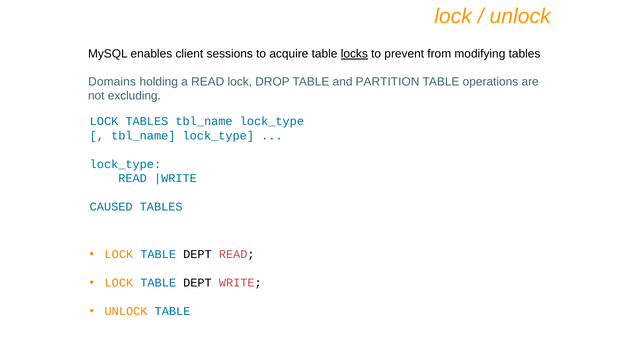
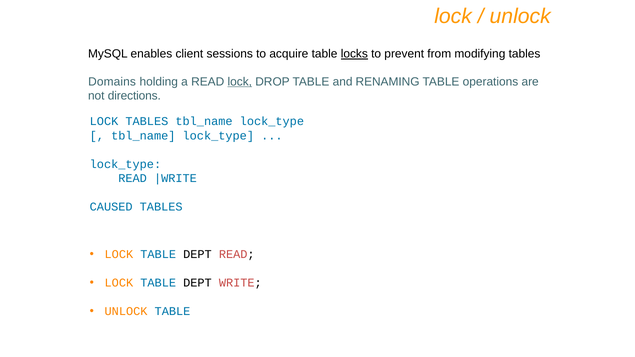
lock at (240, 82) underline: none -> present
PARTITION: PARTITION -> RENAMING
excluding: excluding -> directions
